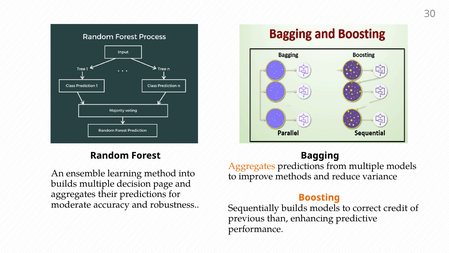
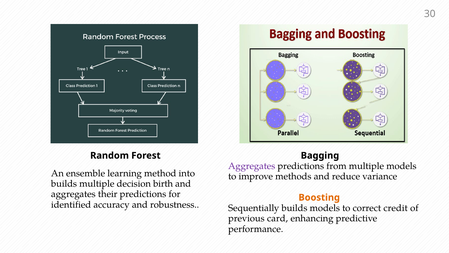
Aggregates at (252, 166) colour: orange -> purple
page: page -> birth
moderate: moderate -> identified
than: than -> card
